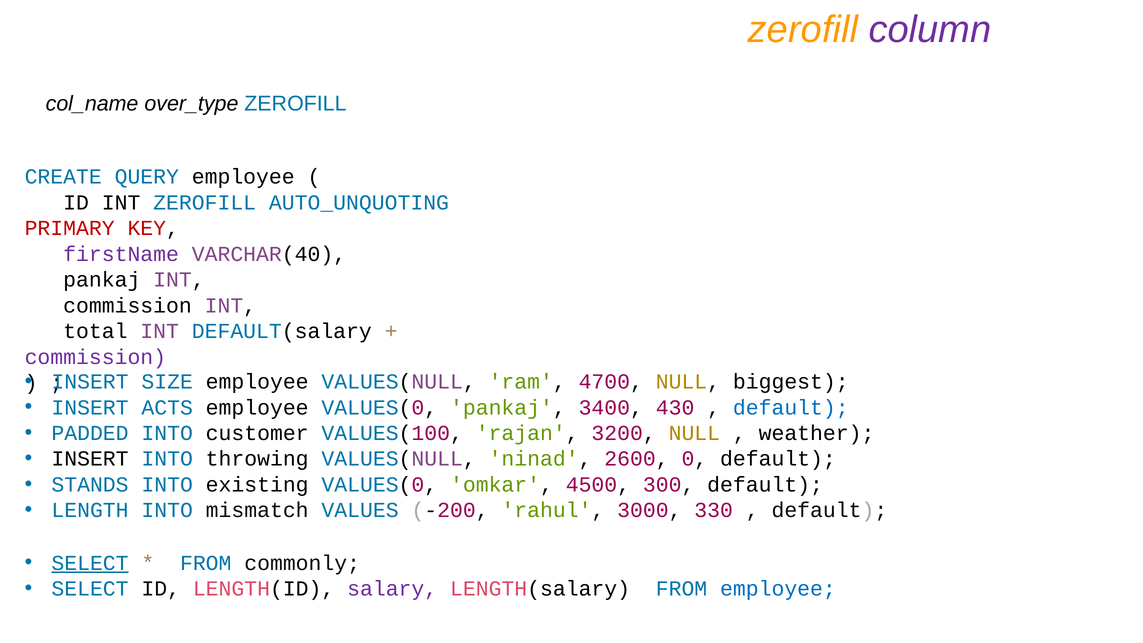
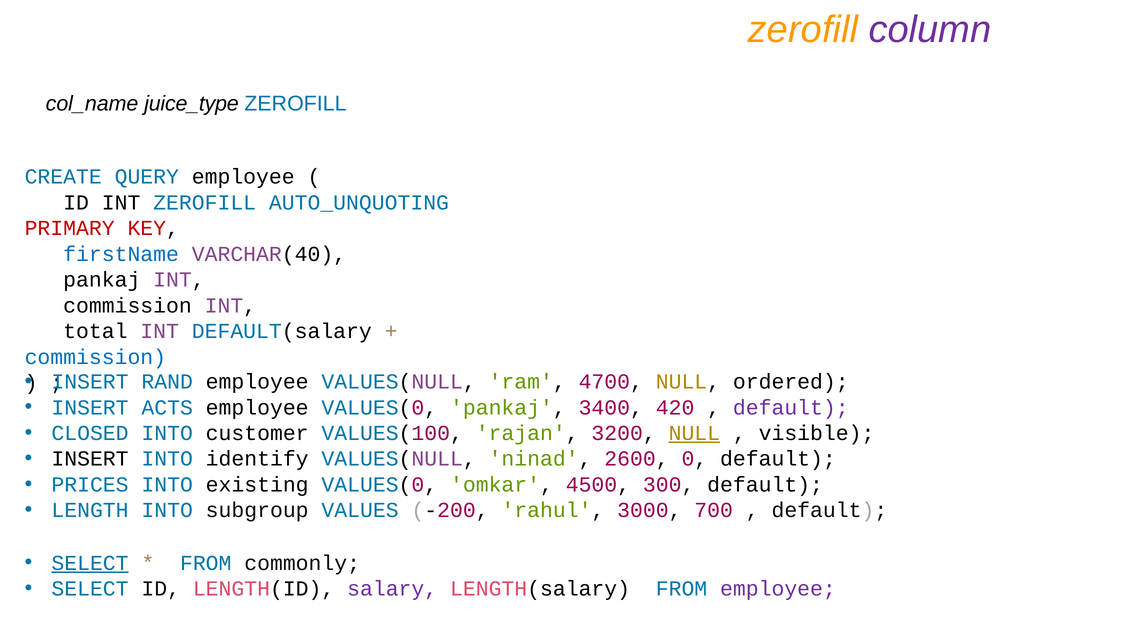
over_type: over_type -> juice_type
firstName colour: purple -> blue
commission at (95, 357) colour: purple -> blue
SIZE: SIZE -> RAND
biggest: biggest -> ordered
430: 430 -> 420
default at (791, 407) colour: blue -> purple
PADDED: PADDED -> CLOSED
NULL at (694, 433) underline: none -> present
weather: weather -> visible
throwing: throwing -> identify
STANDS: STANDS -> PRICES
mismatch: mismatch -> subgroup
330: 330 -> 700
employee at (778, 589) colour: blue -> purple
